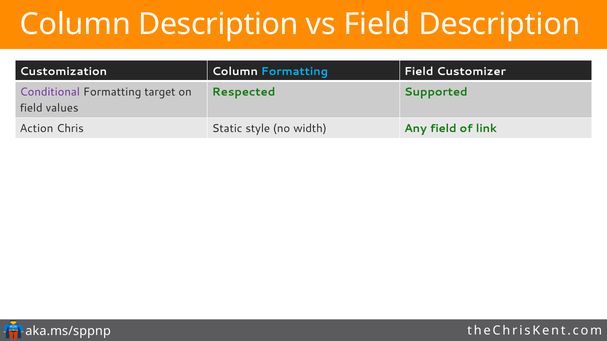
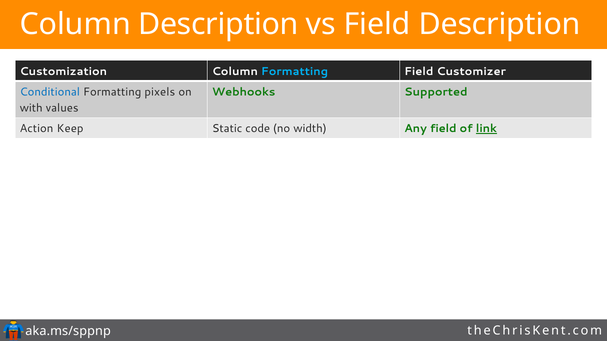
Conditional colour: purple -> blue
target: target -> pixels
Respected: Respected -> Webhooks
field at (31, 108): field -> with
Chris: Chris -> Keep
style: style -> code
link underline: none -> present
